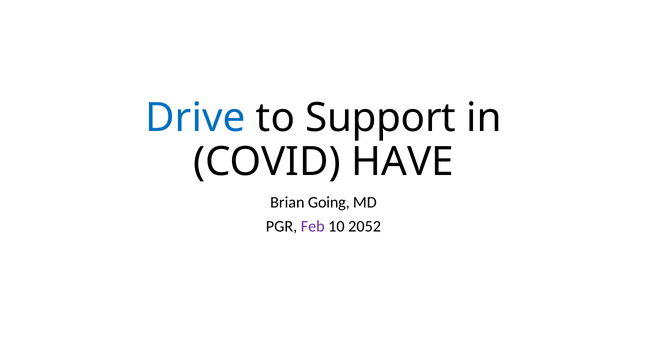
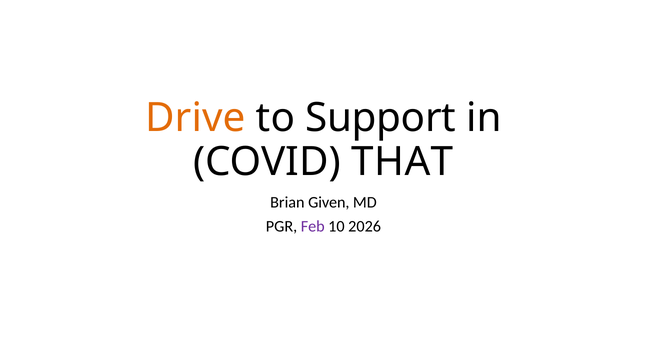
Drive colour: blue -> orange
HAVE: HAVE -> THAT
Going: Going -> Given
2052: 2052 -> 2026
